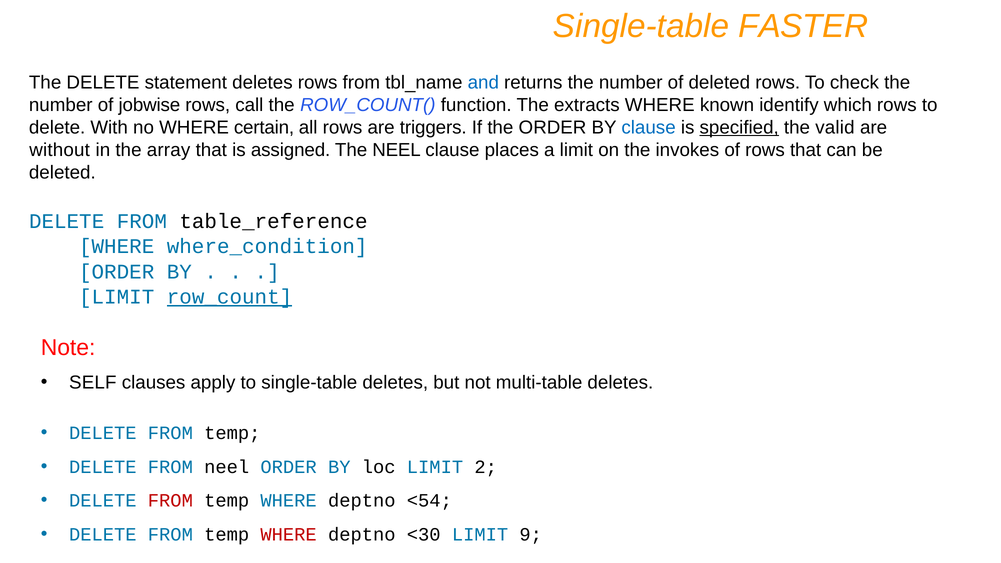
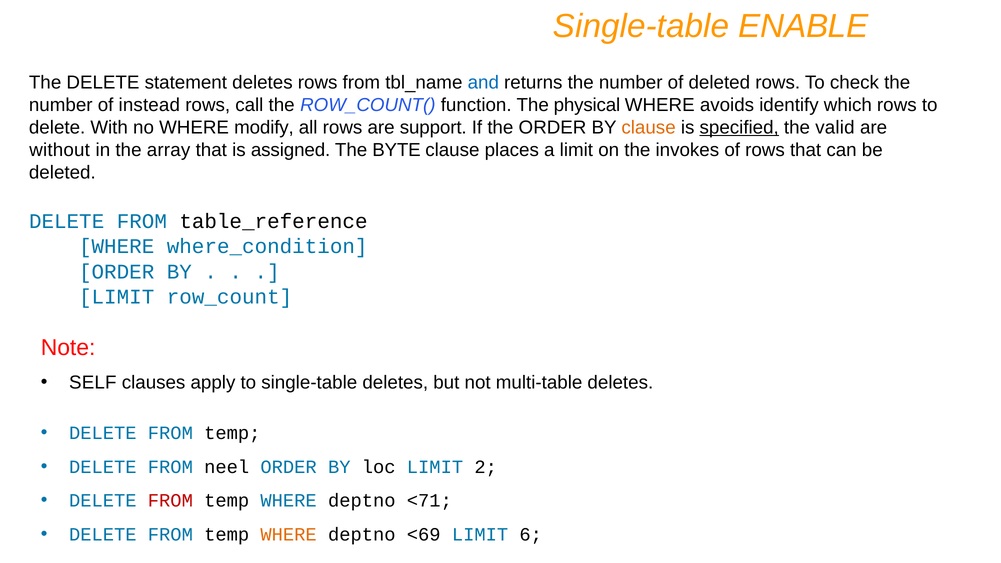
FASTER: FASTER -> ENABLE
jobwise: jobwise -> instead
extracts: extracts -> physical
known: known -> avoids
certain: certain -> modify
triggers: triggers -> support
clause at (649, 128) colour: blue -> orange
The NEEL: NEEL -> BYTE
row_count underline: present -> none
<54: <54 -> <71
WHERE at (289, 535) colour: red -> orange
<30: <30 -> <69
9: 9 -> 6
